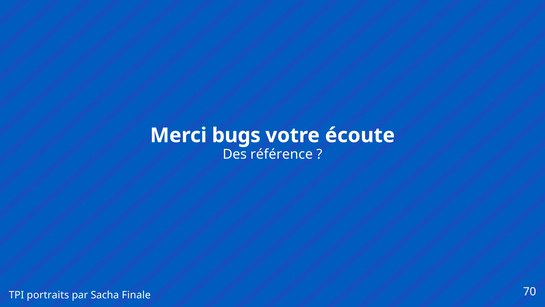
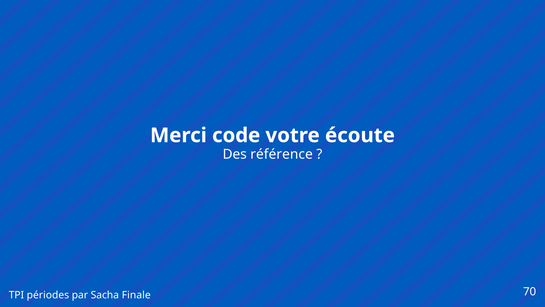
bugs: bugs -> code
portraits: portraits -> périodes
